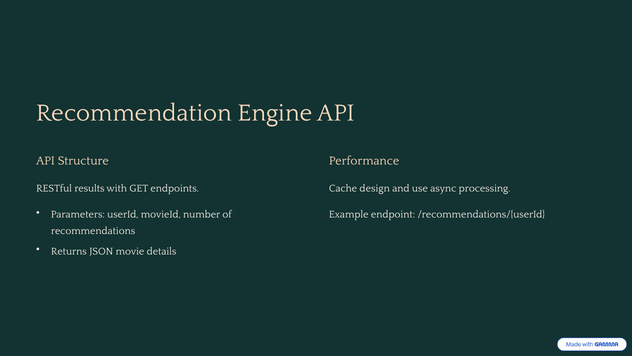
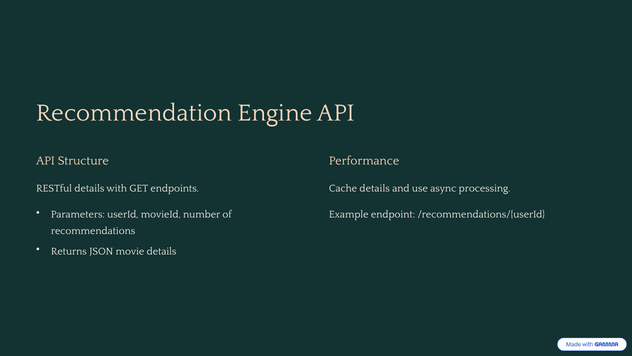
RESTful results: results -> details
Cache design: design -> details
